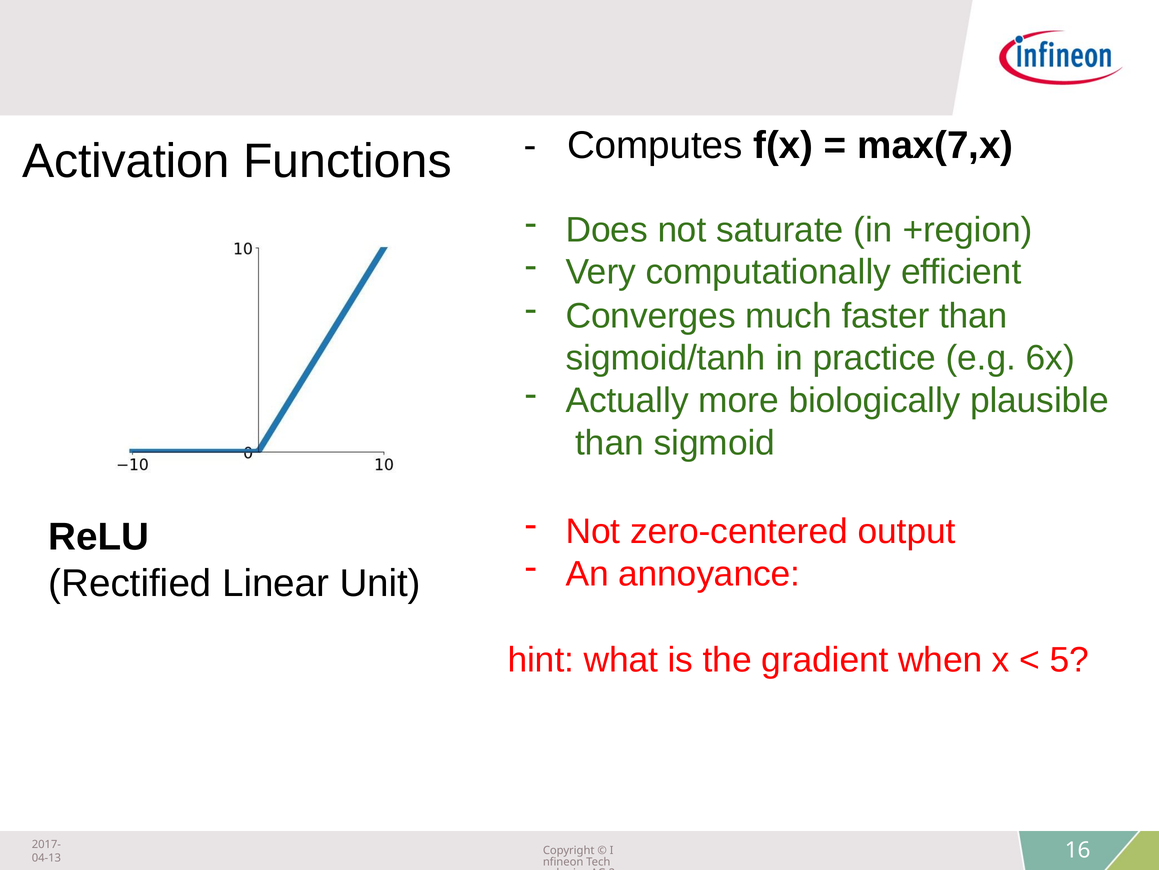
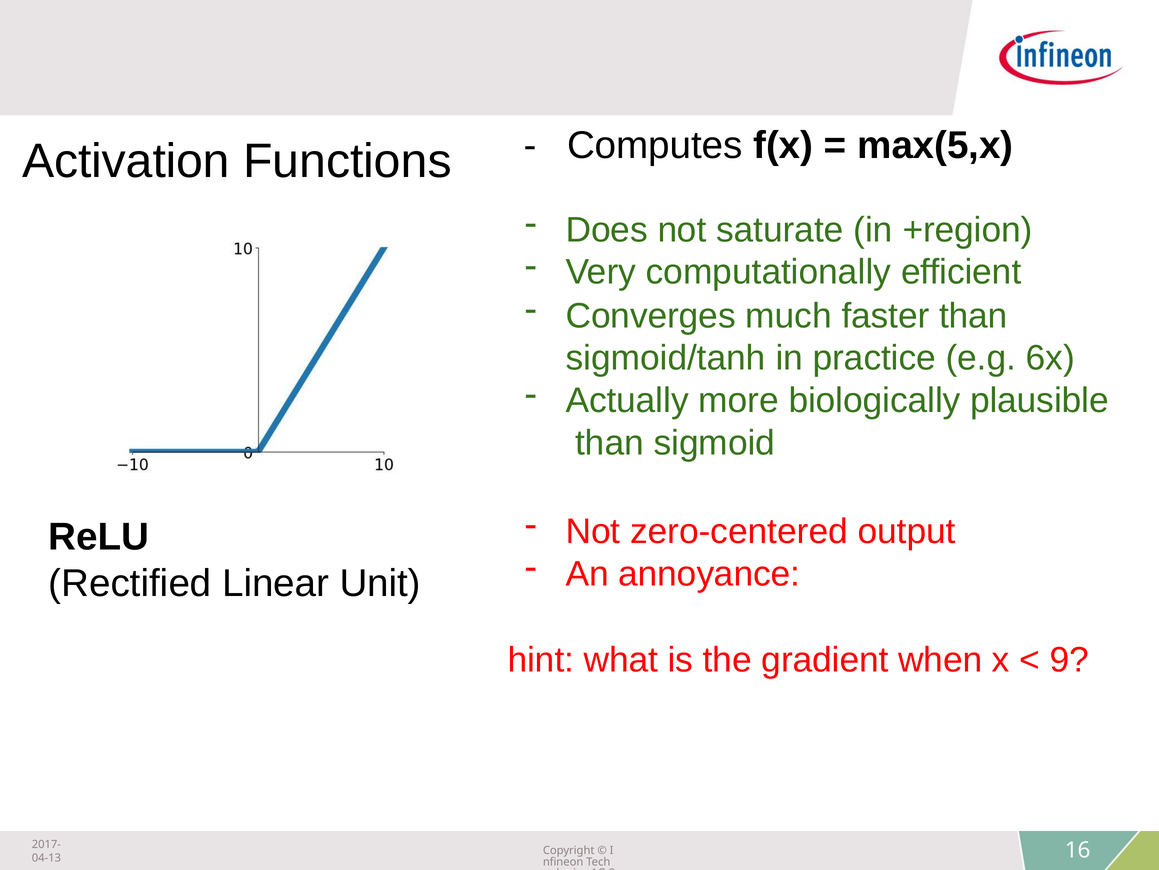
max(7,x: max(7,x -> max(5,x
5: 5 -> 9
